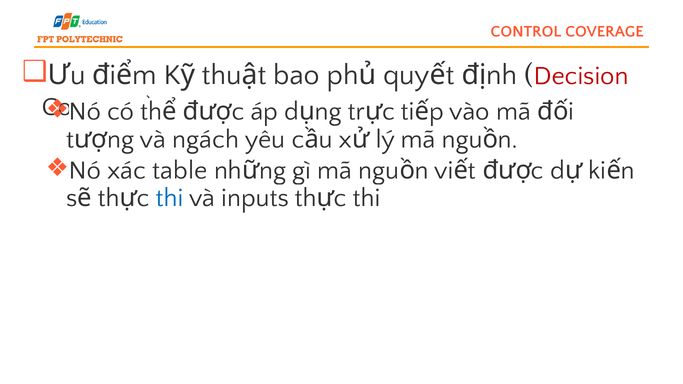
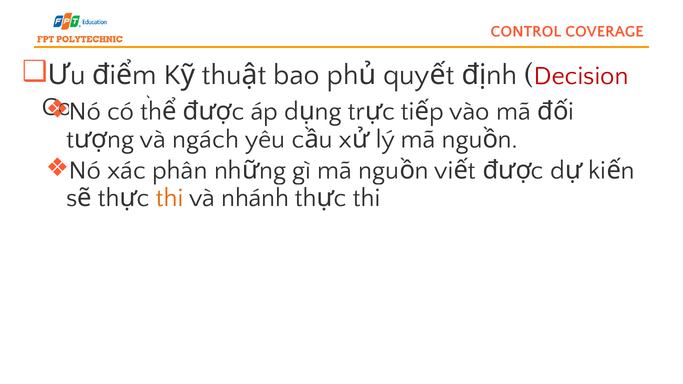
table: table -> phân
thi at (170, 198) colour: blue -> orange
inputs: inputs -> nhánh
